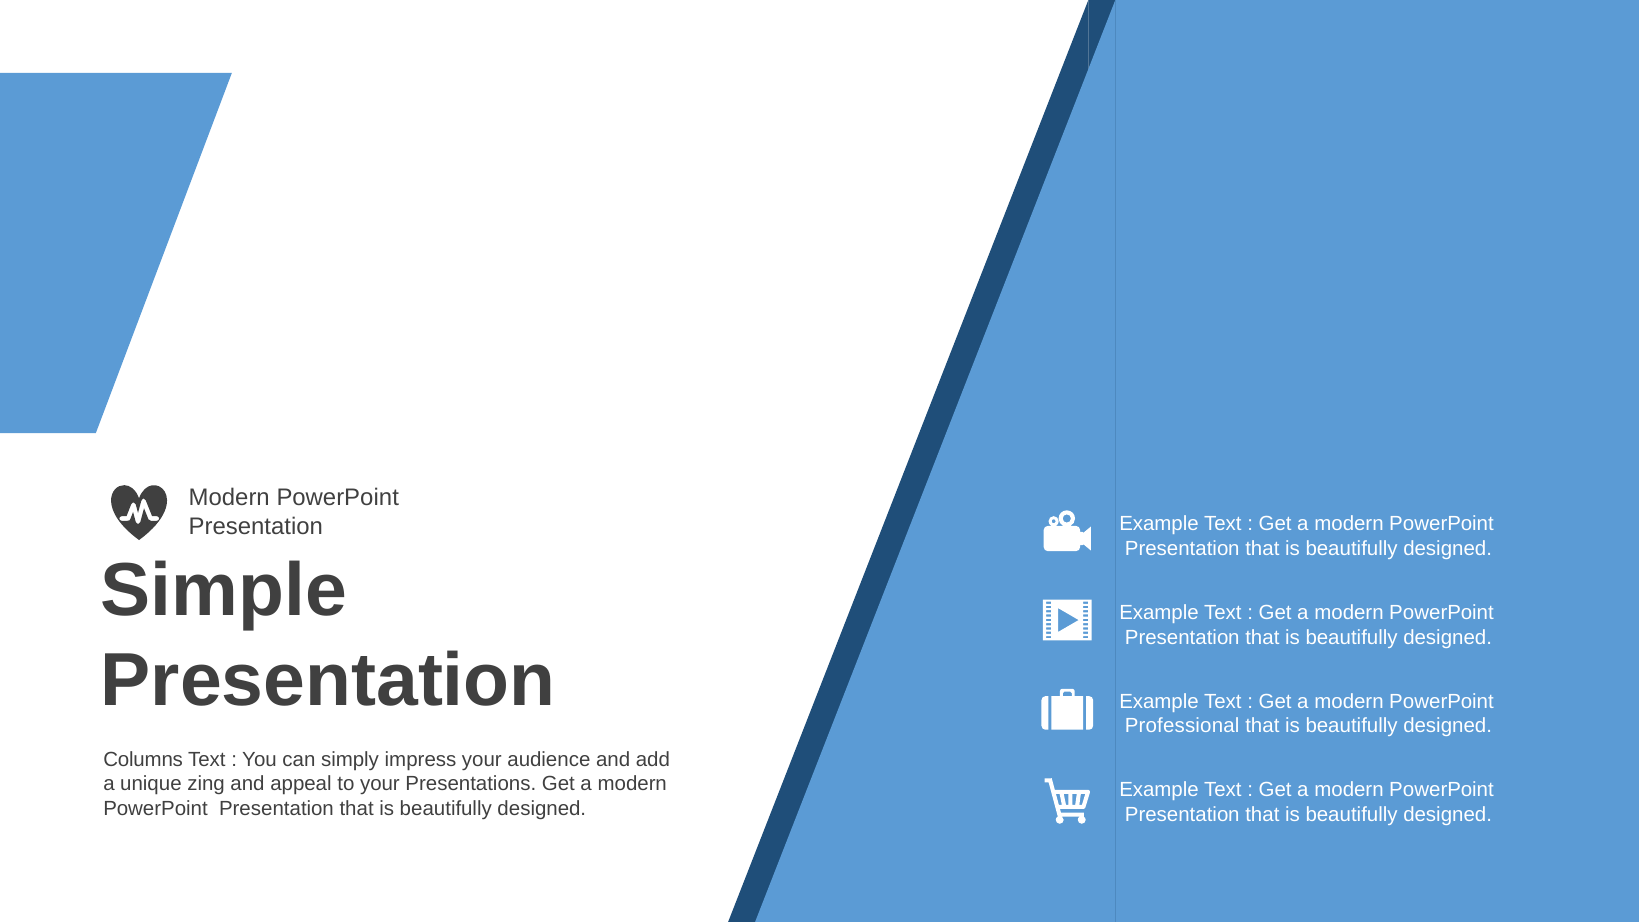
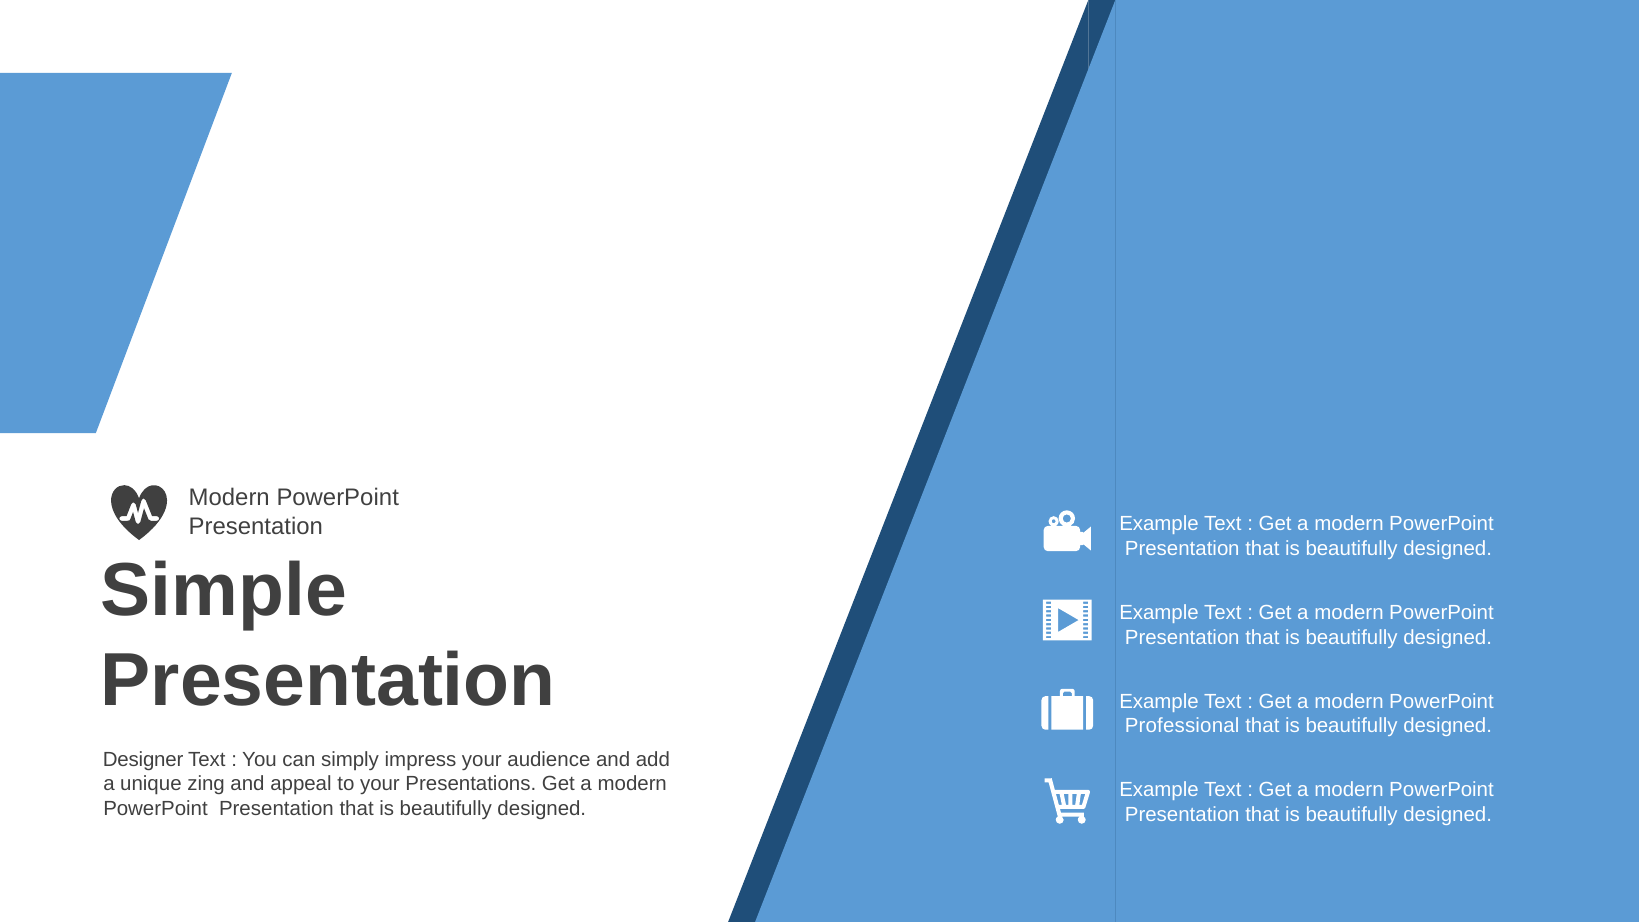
Columns: Columns -> Designer
